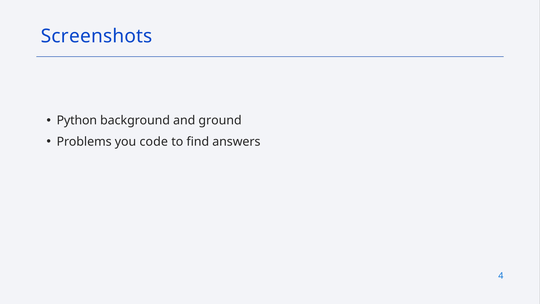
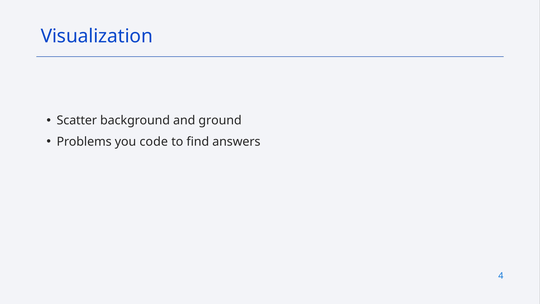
Screenshots: Screenshots -> Visualization
Python: Python -> Scatter
